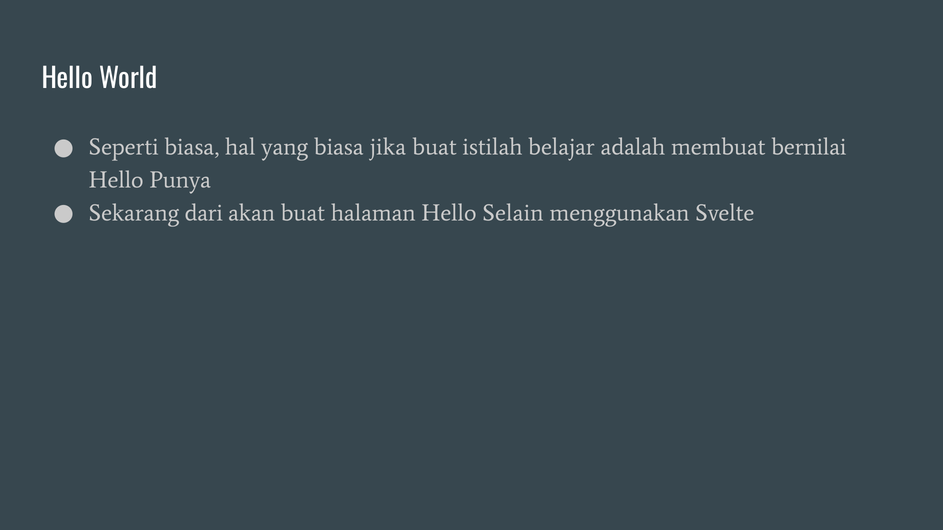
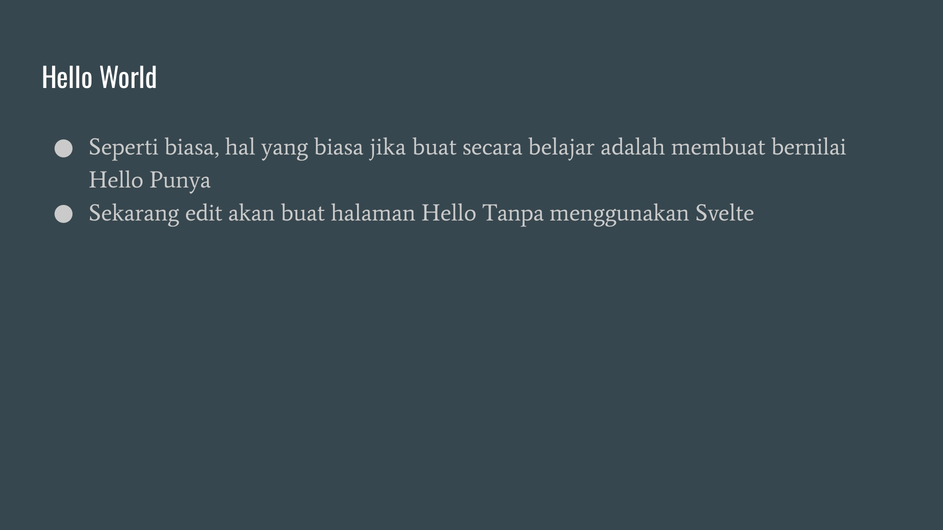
istilah: istilah -> secara
dari: dari -> edit
Selain: Selain -> Tanpa
